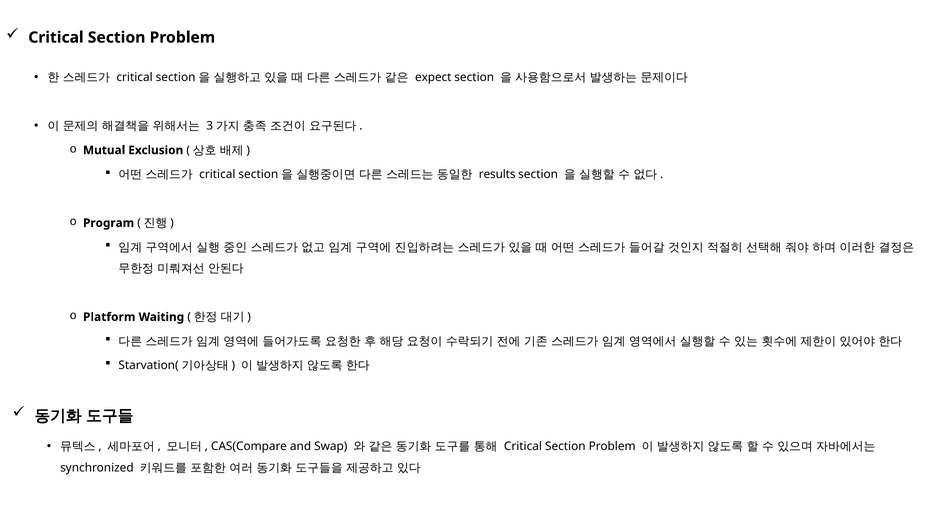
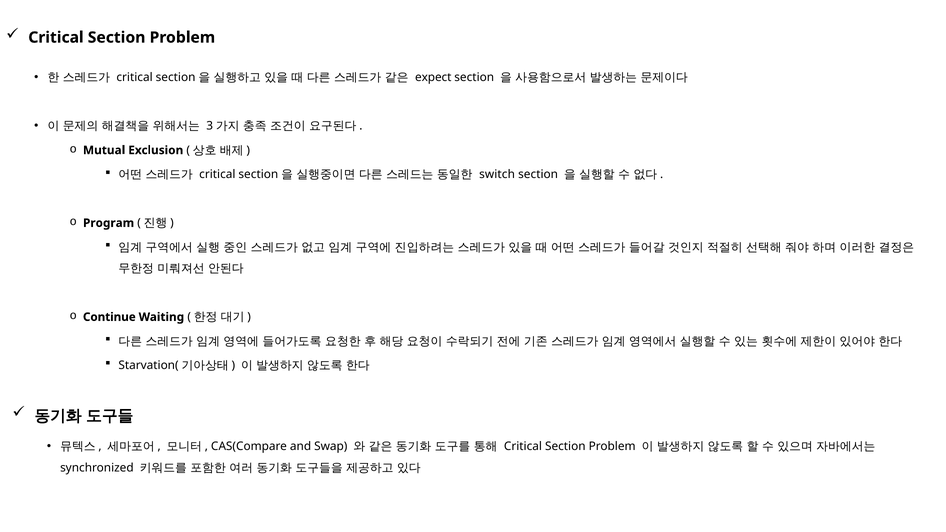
results: results -> switch
Platform: Platform -> Continue
